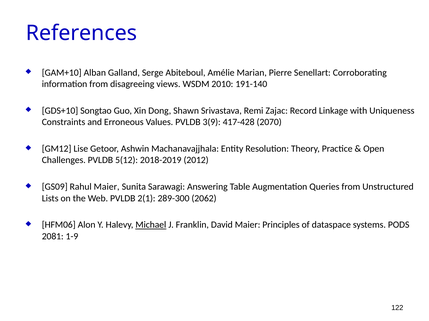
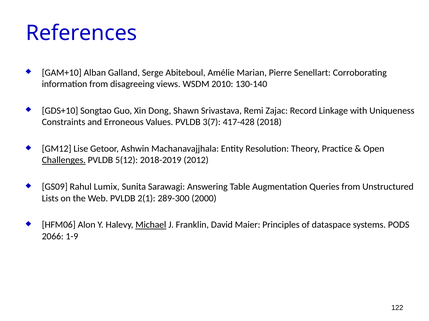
191-140: 191-140 -> 130-140
3(9: 3(9 -> 3(7
2070: 2070 -> 2018
Challenges underline: none -> present
Rahul Maier: Maier -> Lumix
2062: 2062 -> 2000
2081: 2081 -> 2066
